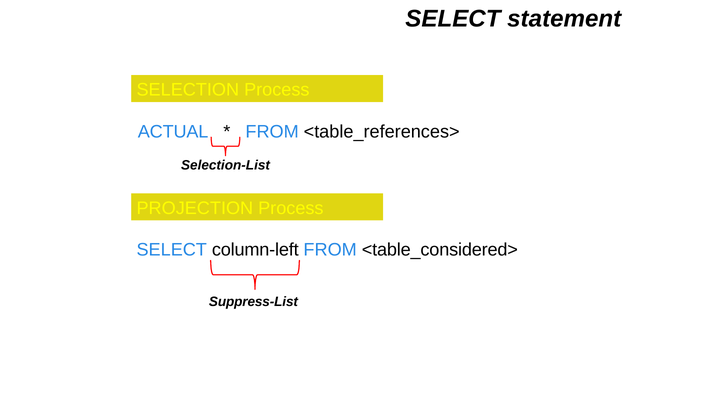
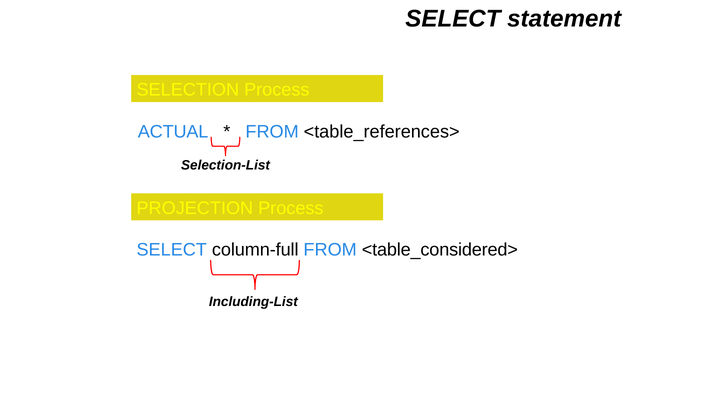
column-left: column-left -> column-full
Suppress-List: Suppress-List -> Including-List
